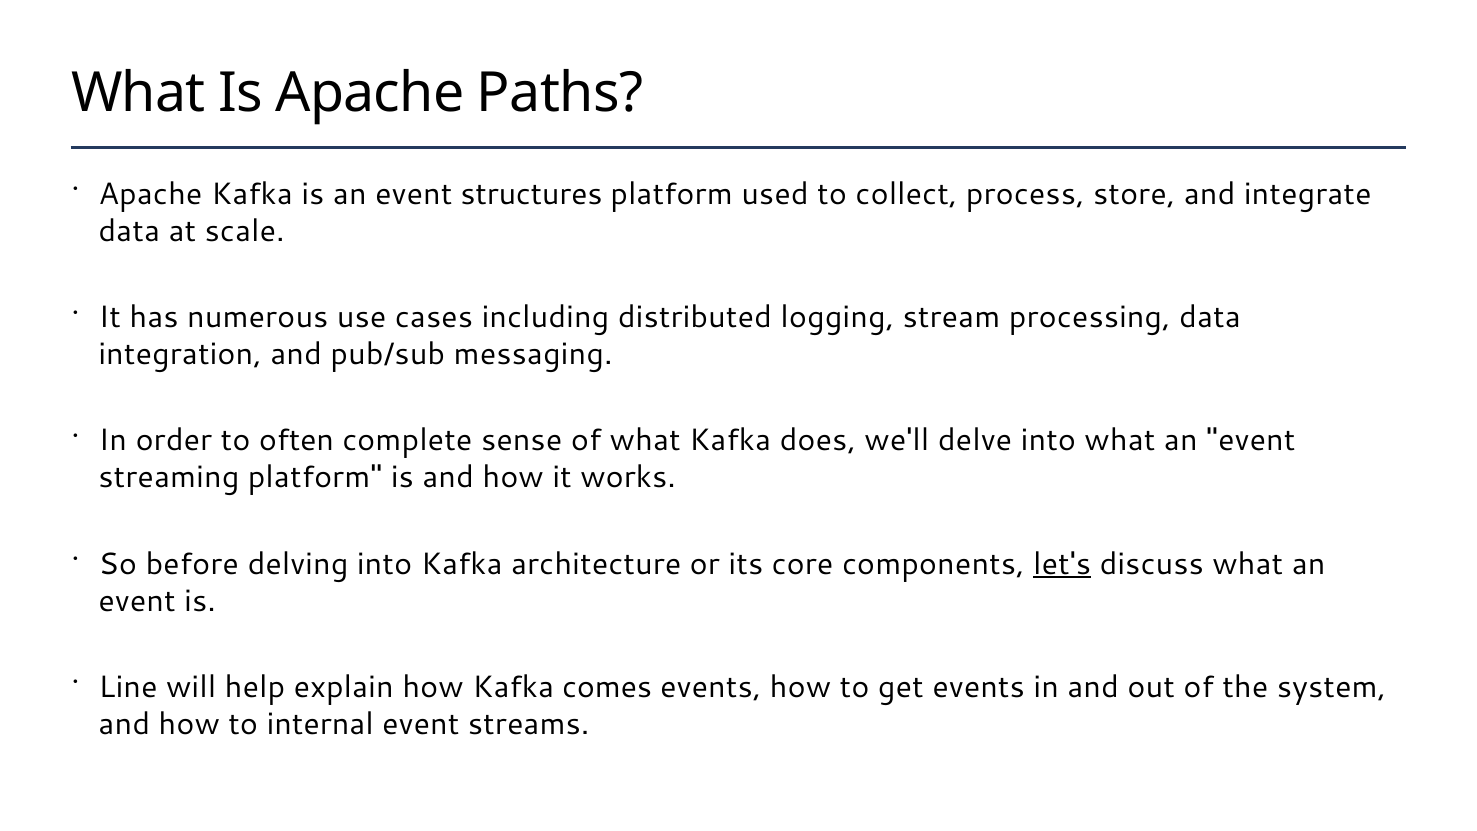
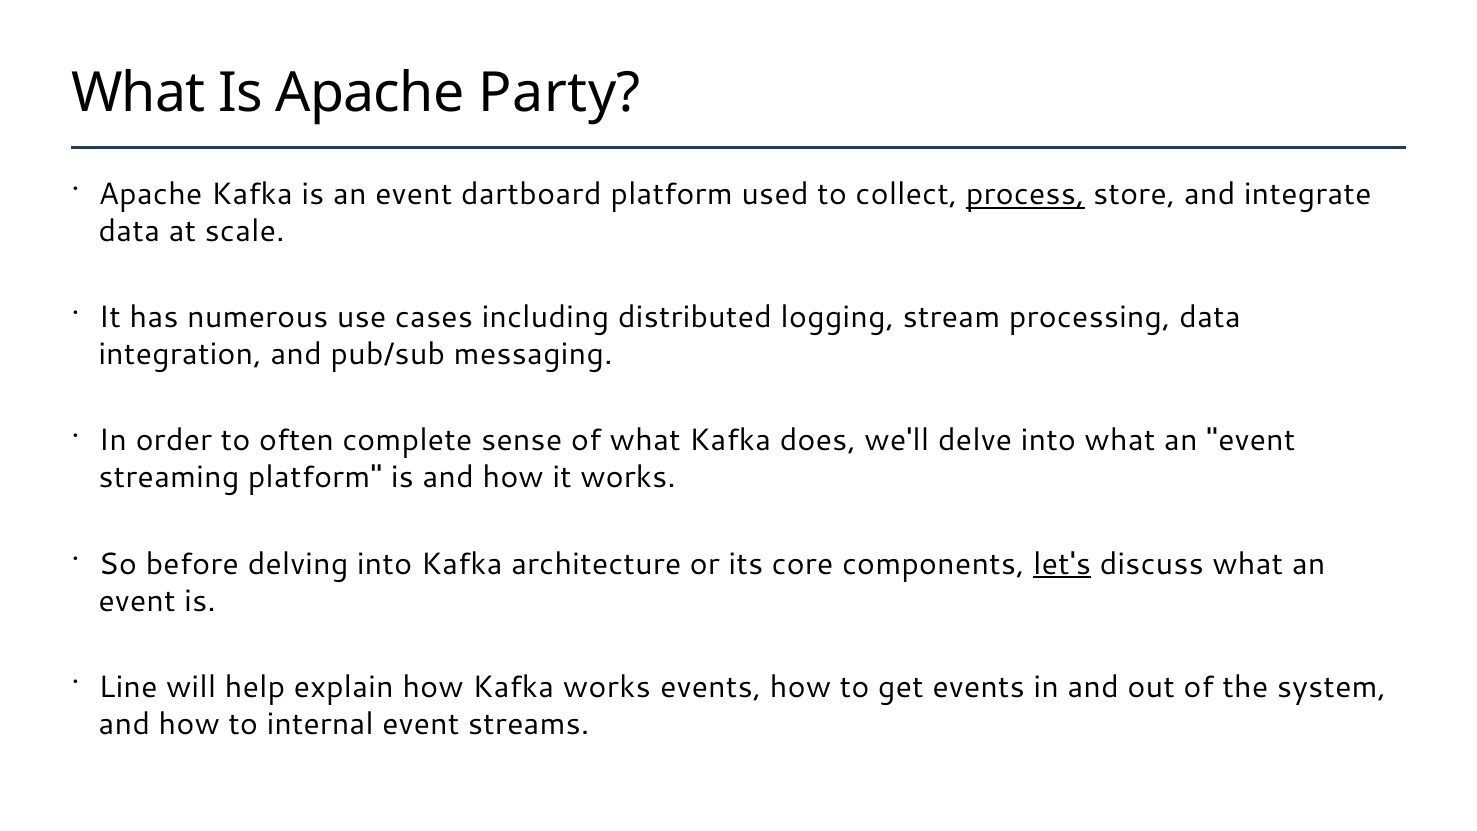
Paths: Paths -> Party
structures: structures -> dartboard
process underline: none -> present
Kafka comes: comes -> works
